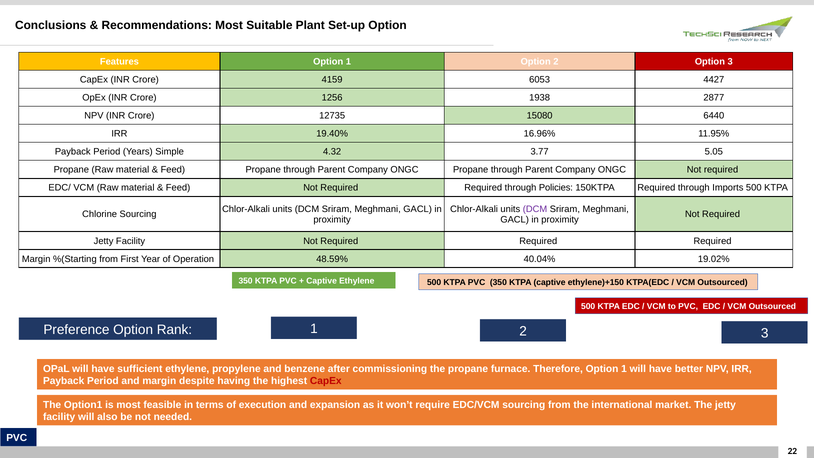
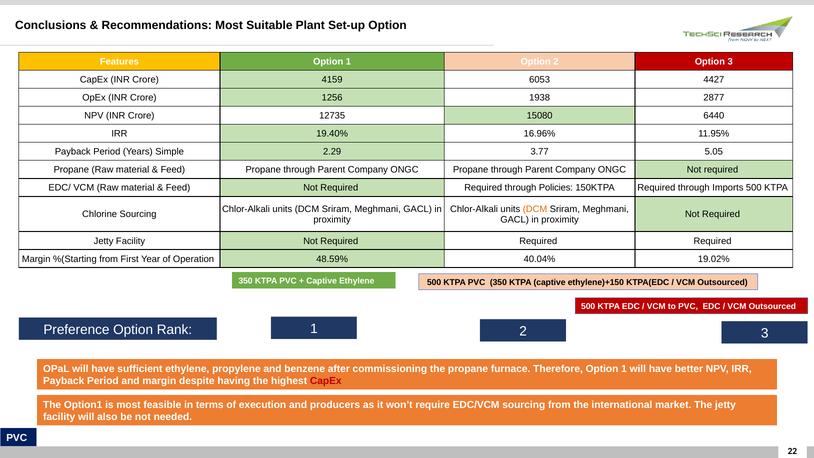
4.32: 4.32 -> 2.29
DCM at (535, 209) colour: purple -> orange
expansion: expansion -> producers
